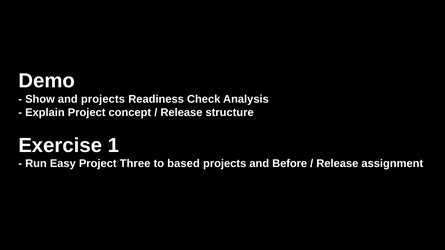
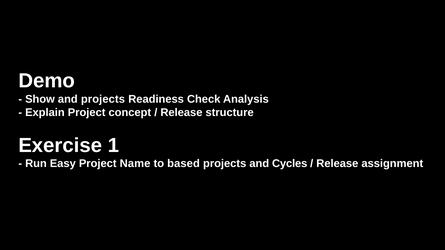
Three: Three -> Name
Before: Before -> Cycles
